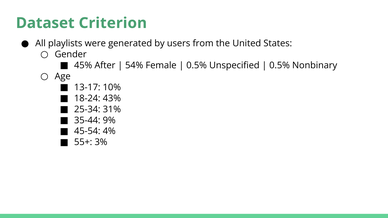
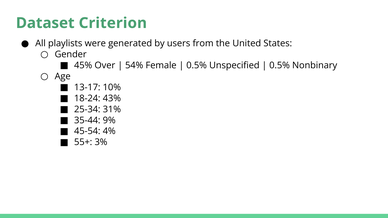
After: After -> Over
